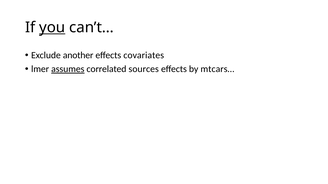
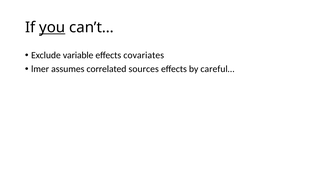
another: another -> variable
assumes underline: present -> none
mtcars…: mtcars… -> careful…
